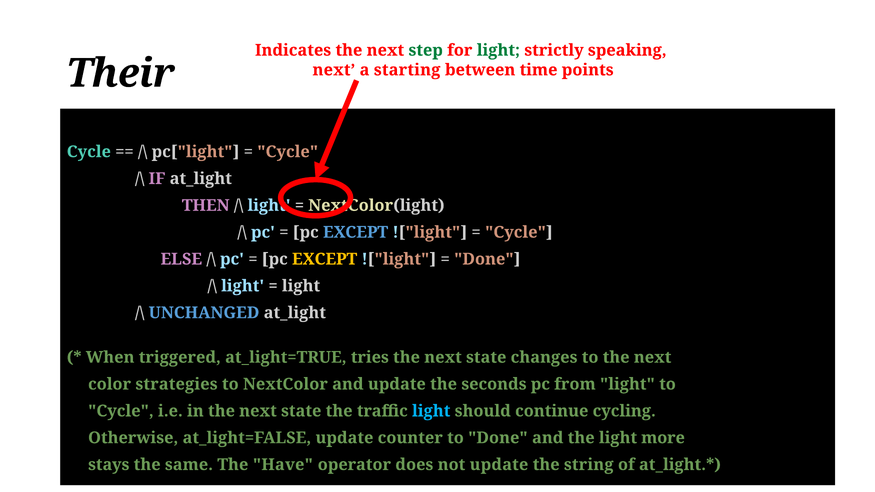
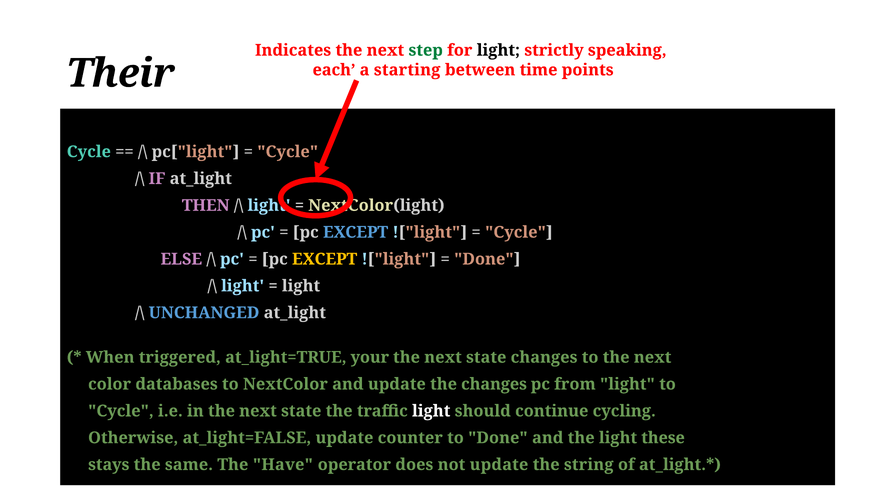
light at (498, 50) colour: green -> black
next at (334, 70): next -> each
tries: tries -> your
strategies: strategies -> databases
the seconds: seconds -> changes
light at (431, 411) colour: light blue -> white
more: more -> these
